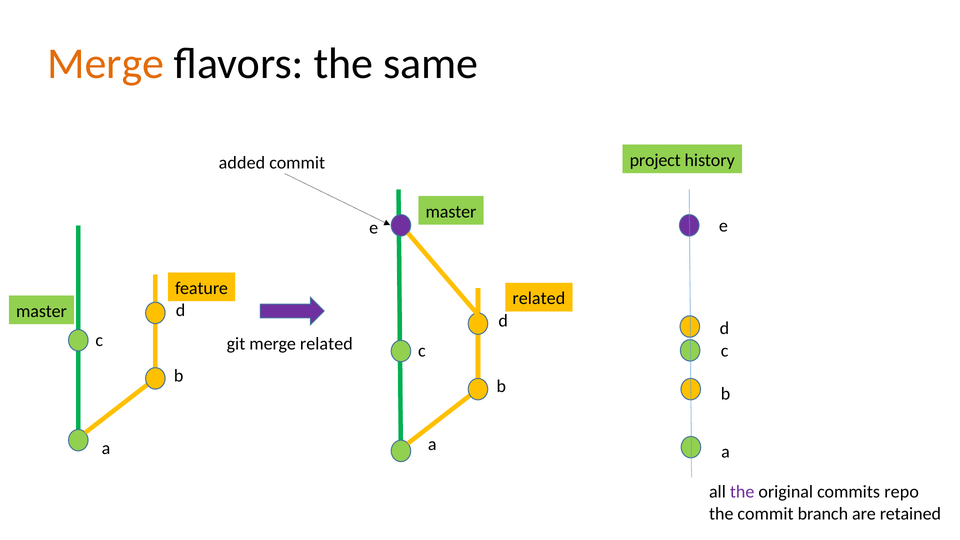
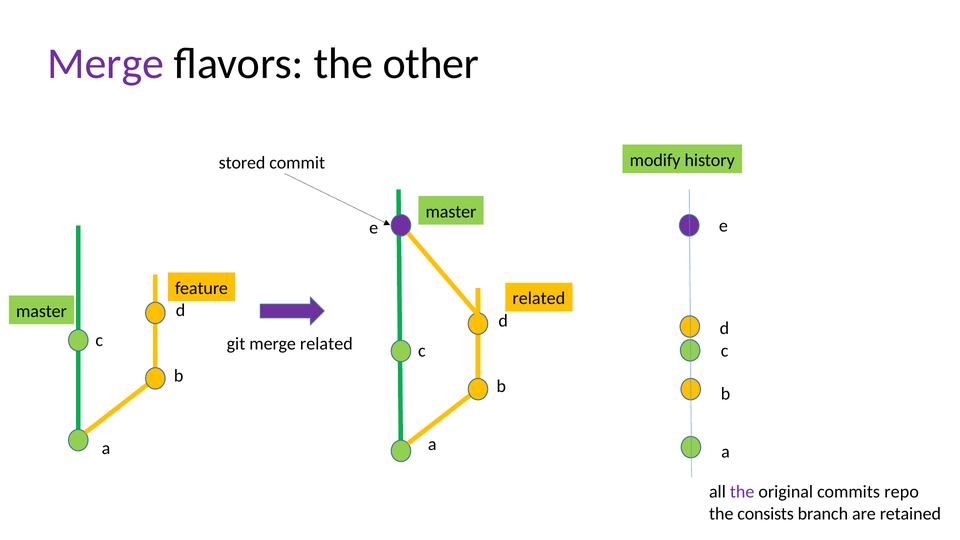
Merge at (106, 64) colour: orange -> purple
same: same -> other
project: project -> modify
added: added -> stored
the commit: commit -> consists
